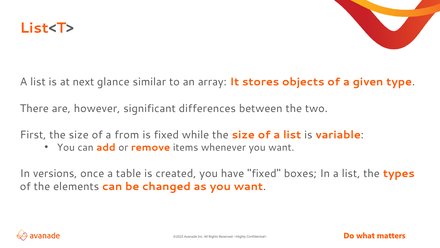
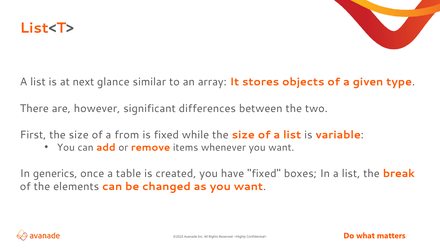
versions: versions -> generics
types: types -> break
